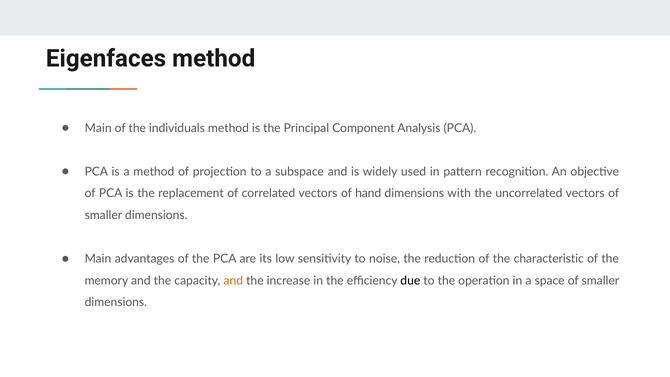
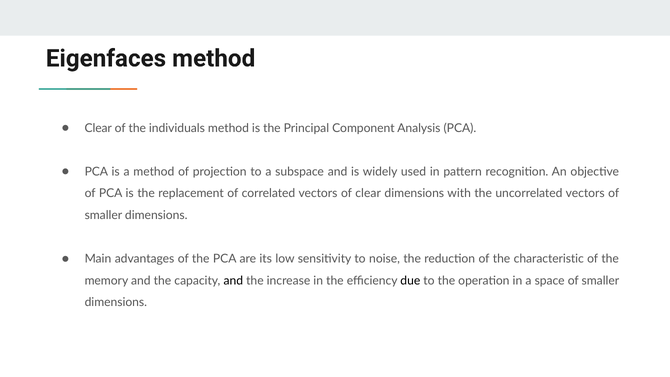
Main at (98, 128): Main -> Clear
of hand: hand -> clear
and at (233, 281) colour: orange -> black
